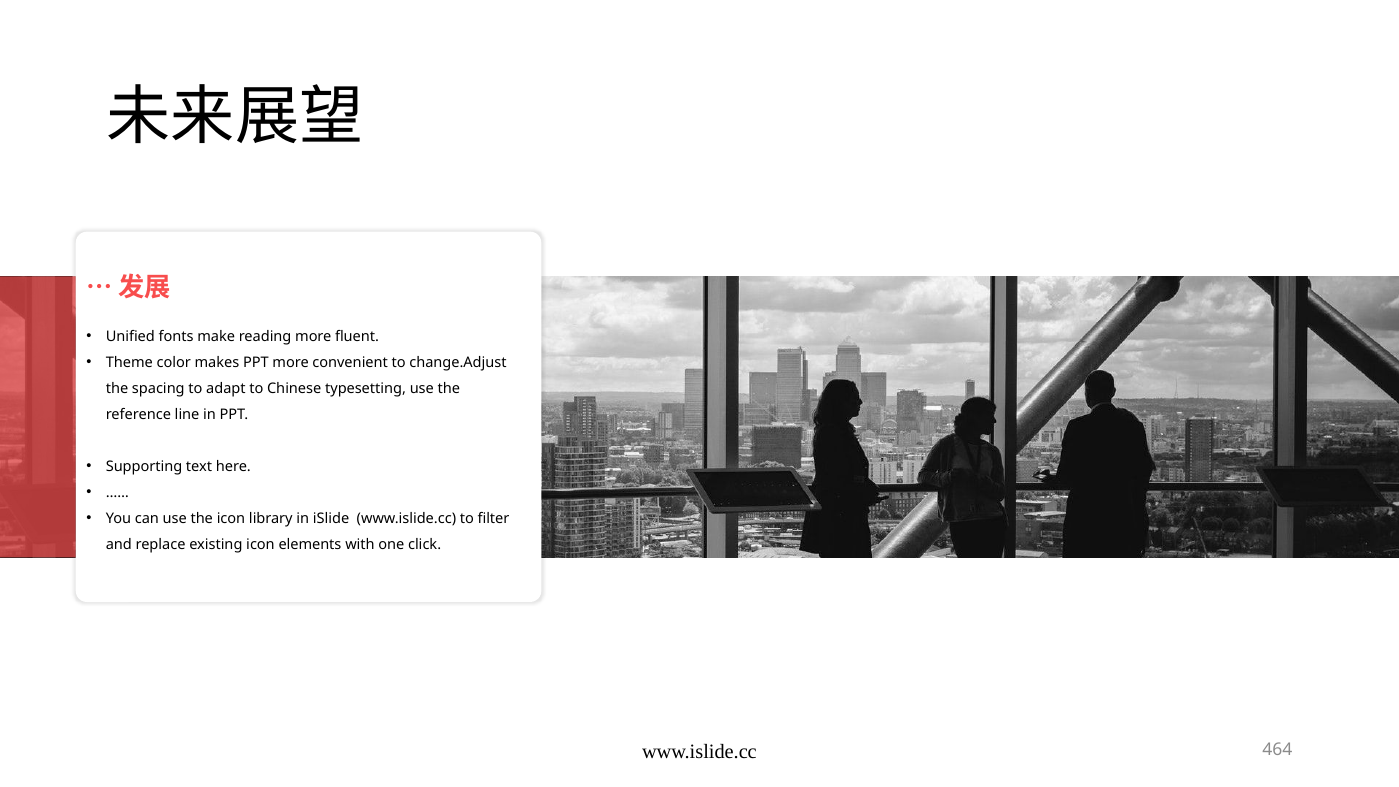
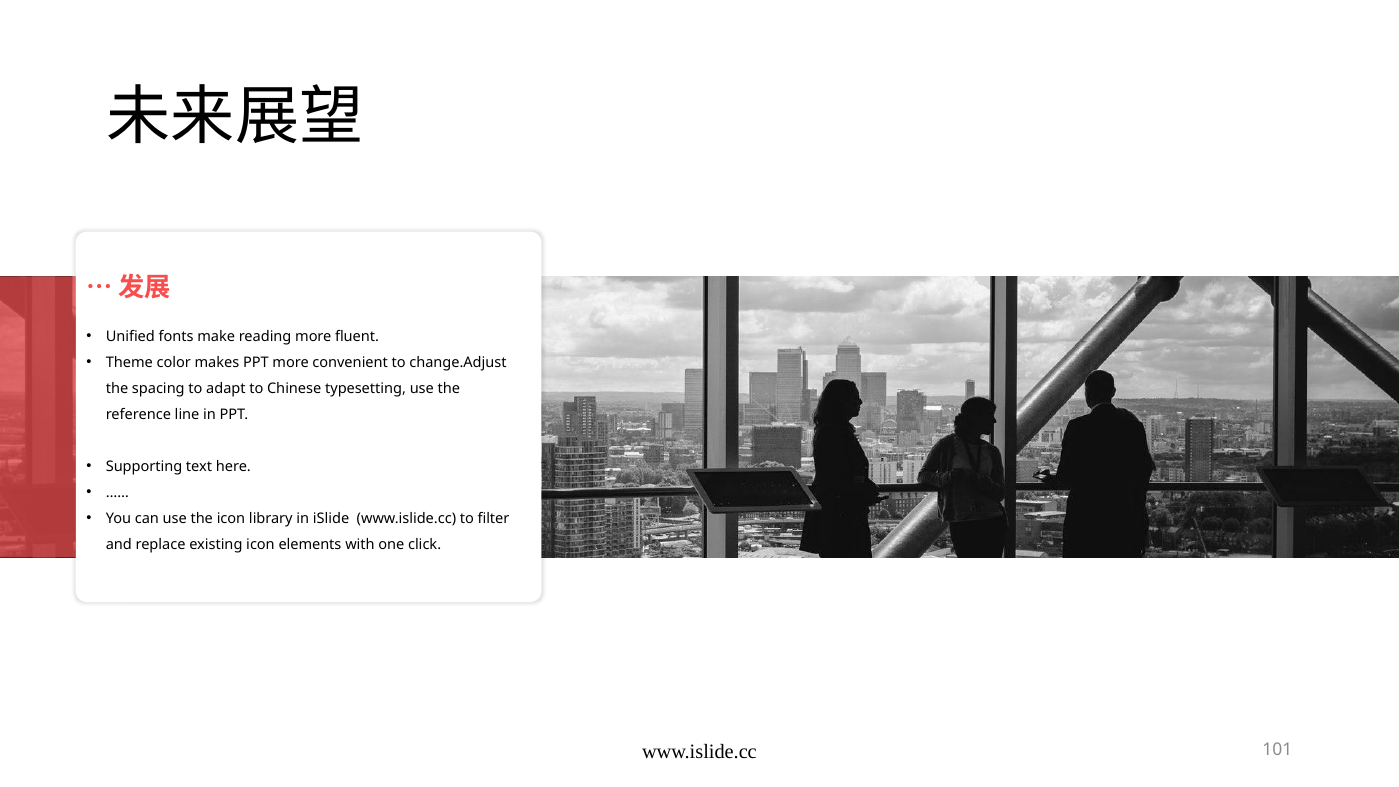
464: 464 -> 101
